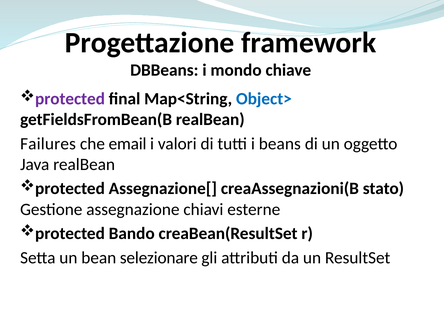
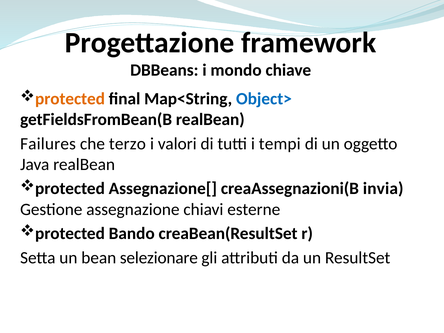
protected at (70, 99) colour: purple -> orange
email: email -> terzo
beans: beans -> tempi
stato: stato -> invia
